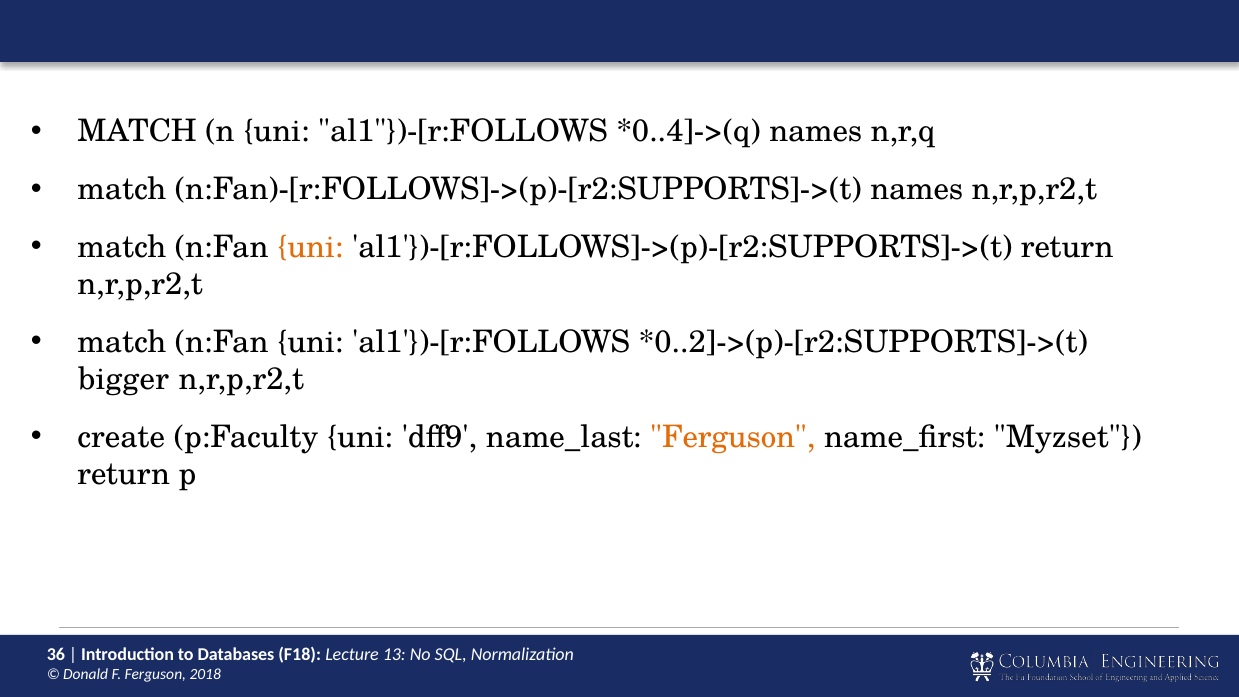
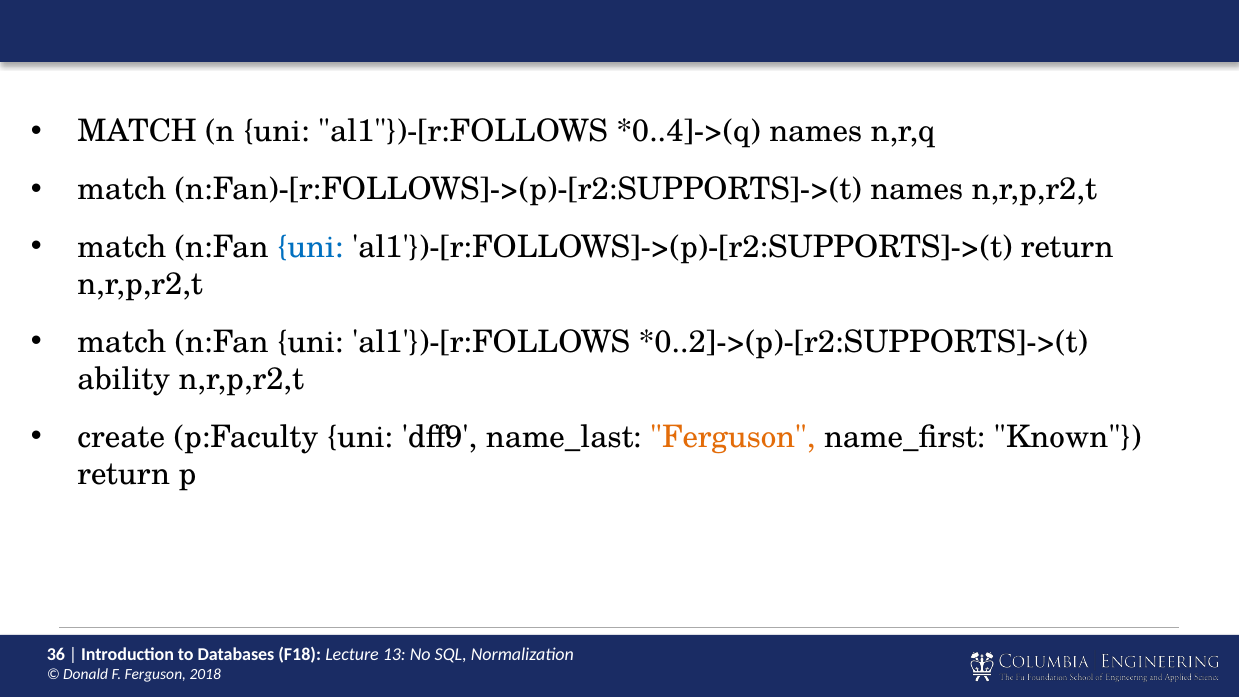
uni at (310, 247) colour: orange -> blue
bigger: bigger -> ability
Myzset: Myzset -> Known
